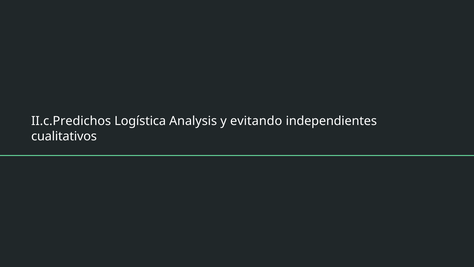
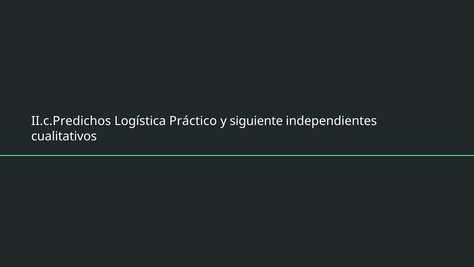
Analysis: Analysis -> Práctico
evitando: evitando -> siguiente
